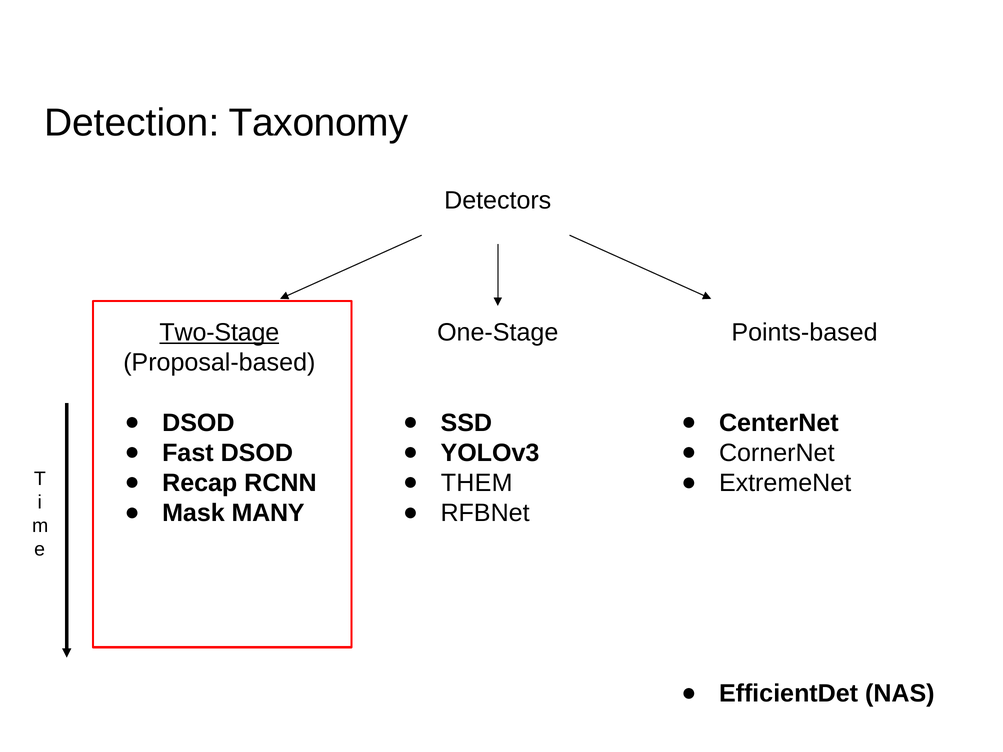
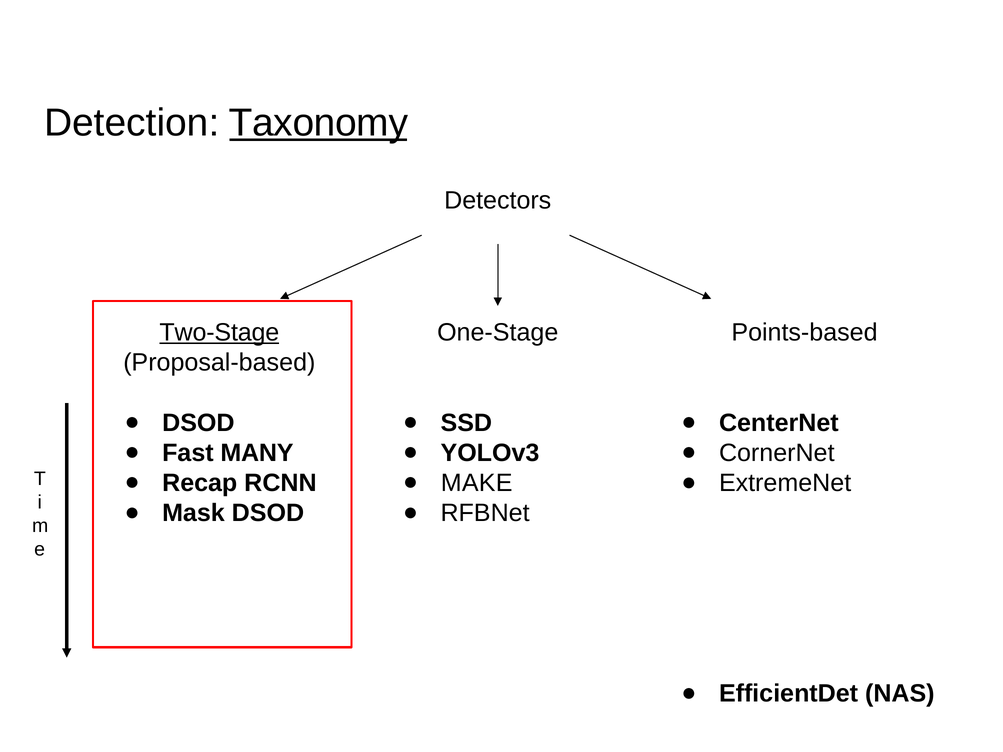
Taxonomy underline: none -> present
Fast DSOD: DSOD -> MANY
THEM: THEM -> MAKE
Mask MANY: MANY -> DSOD
